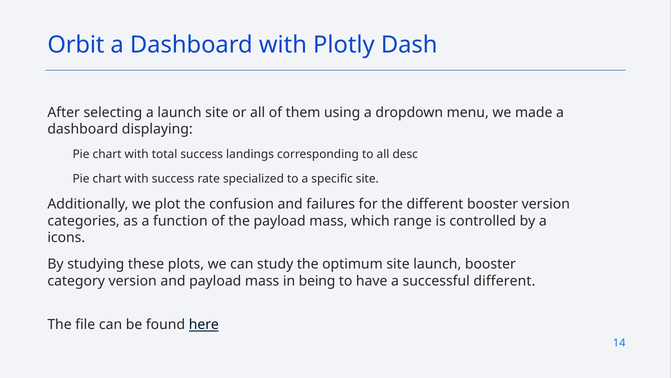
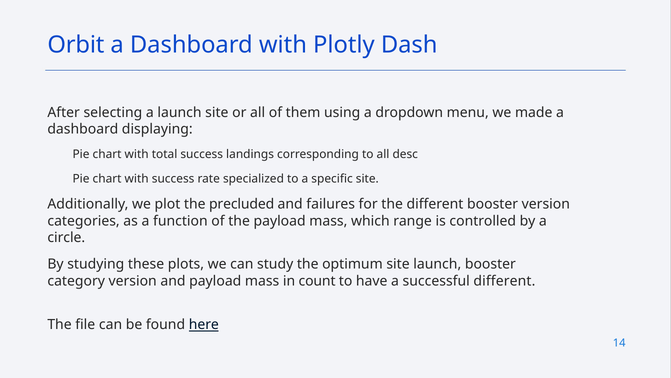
confusion: confusion -> precluded
icons: icons -> circle
being: being -> count
